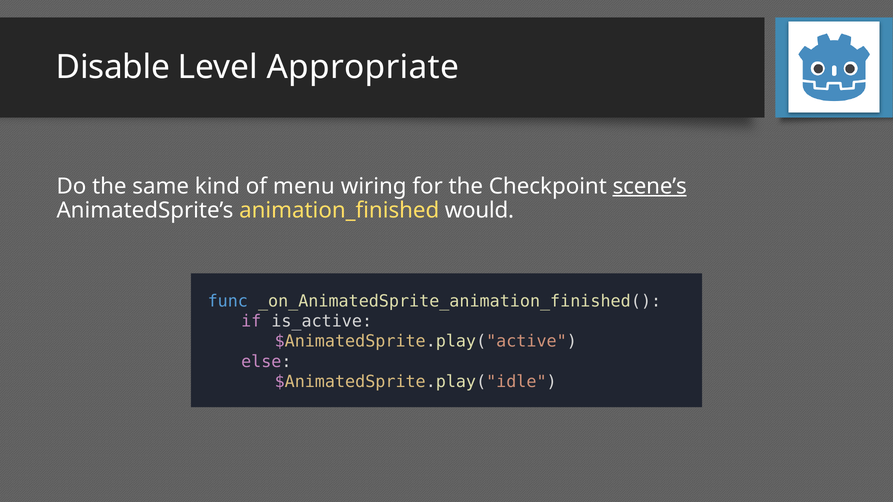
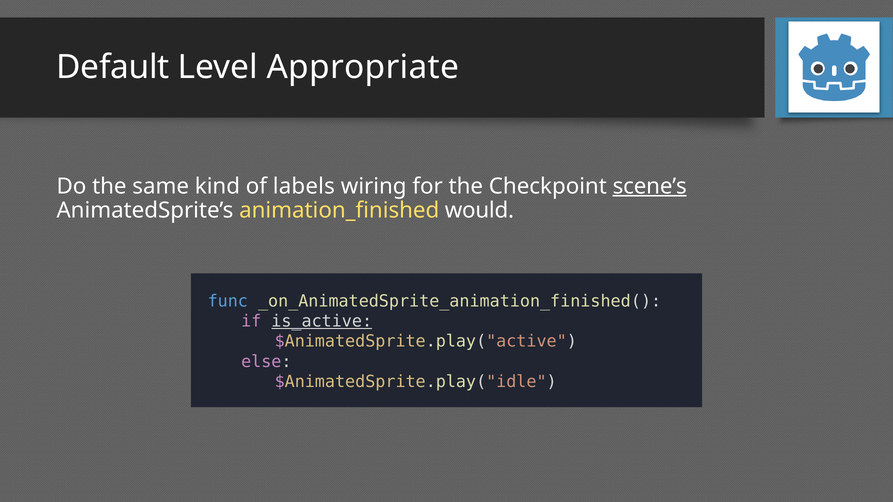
Disable: Disable -> Default
menu: menu -> labels
is_active underline: none -> present
